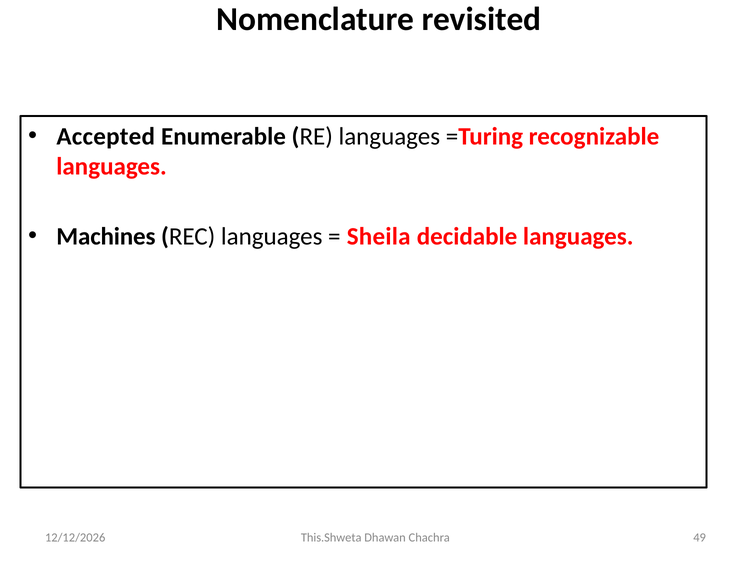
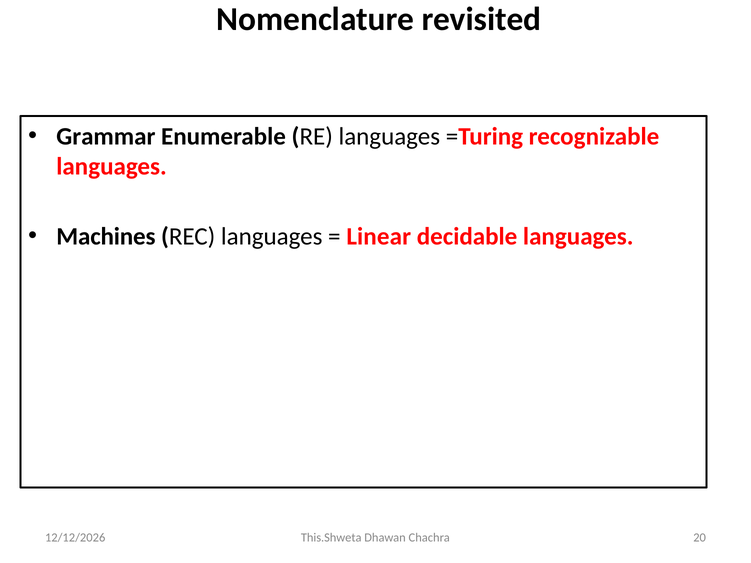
Accepted: Accepted -> Grammar
Sheila: Sheila -> Linear
49: 49 -> 20
